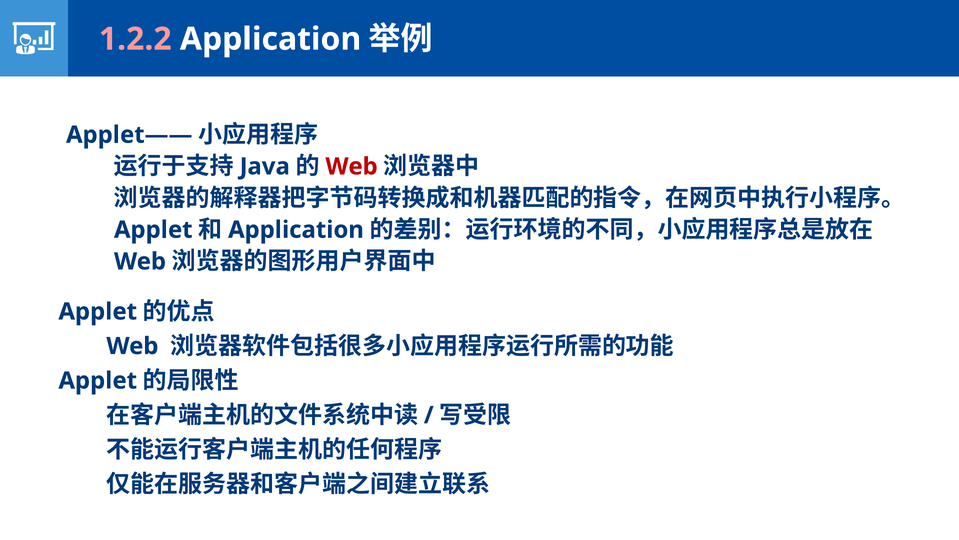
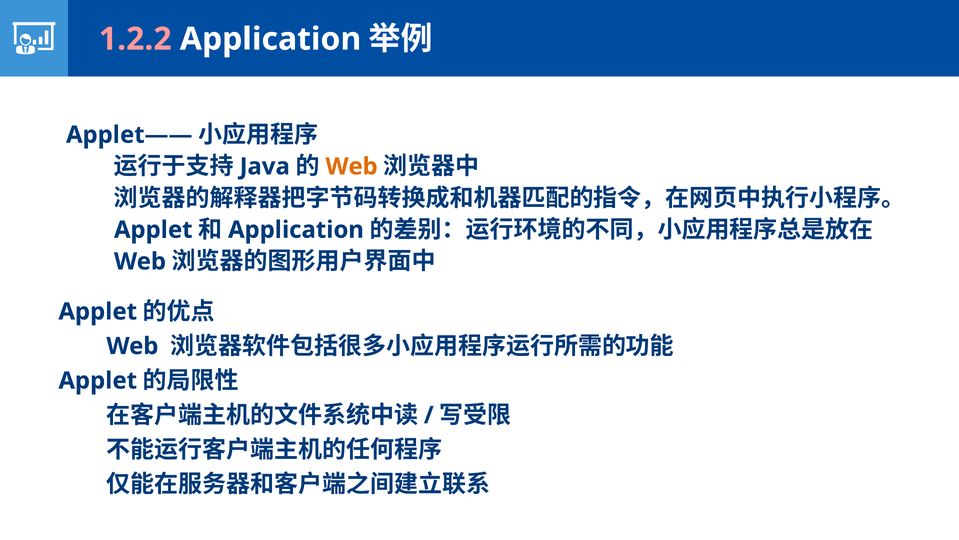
Web at (352, 166) colour: red -> orange
